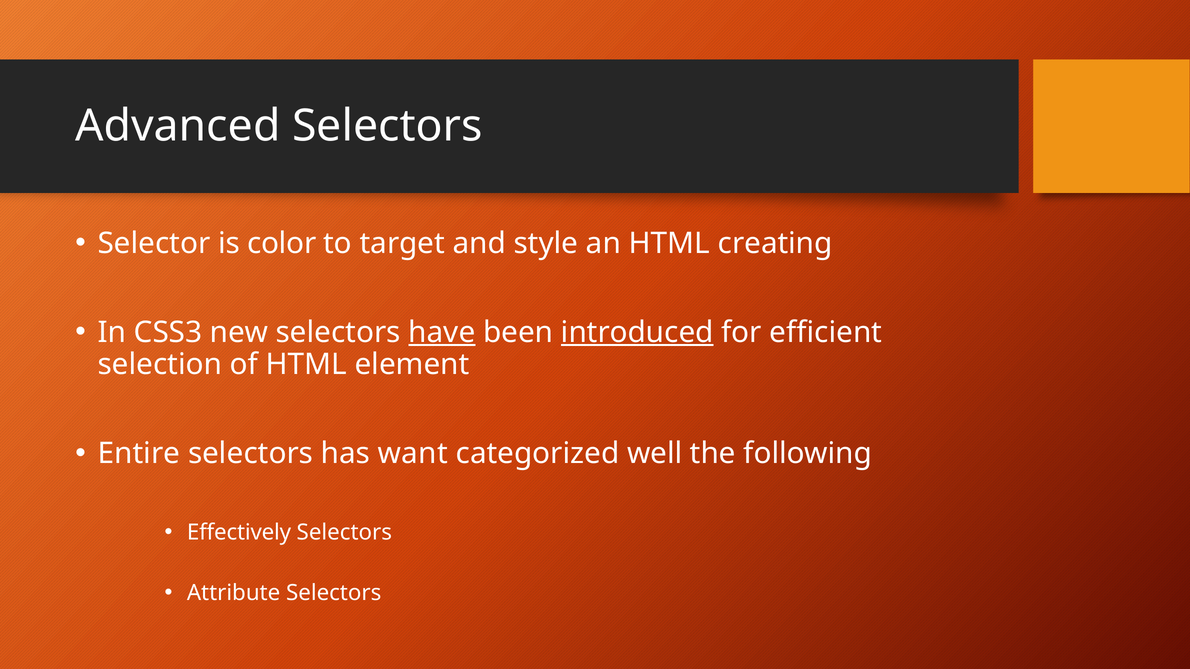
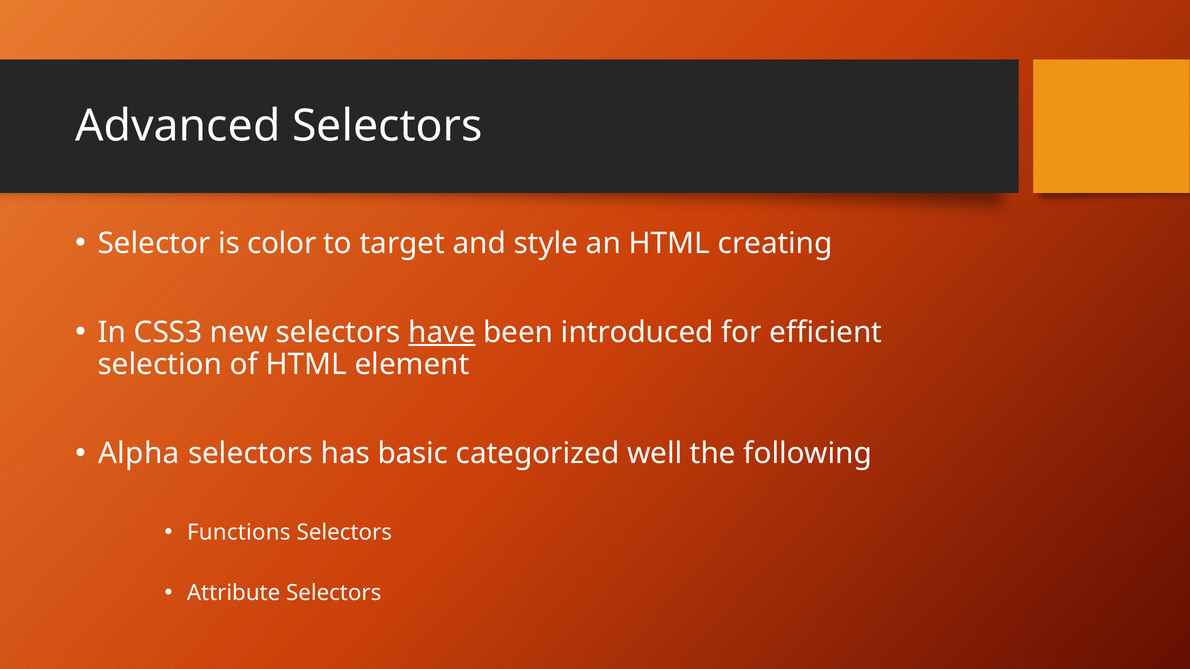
introduced underline: present -> none
Entire: Entire -> Alpha
want: want -> basic
Effectively: Effectively -> Functions
